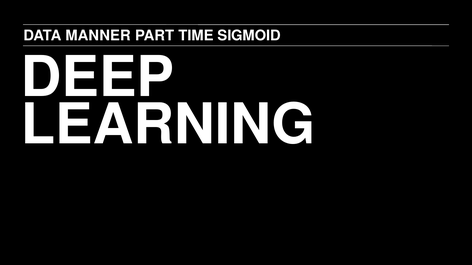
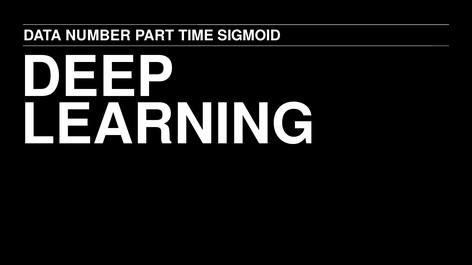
MANNER: MANNER -> NUMBER
